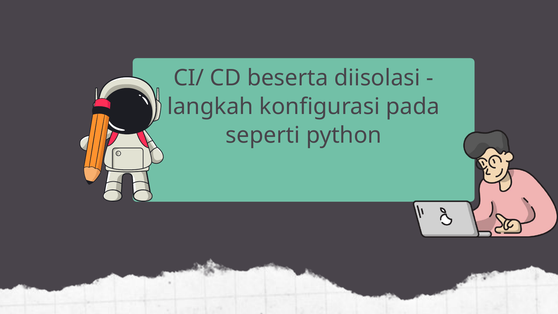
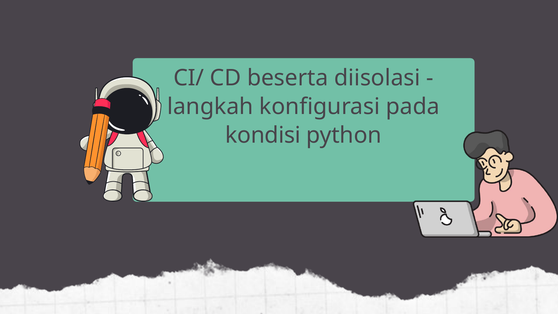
seperti: seperti -> kondisi
